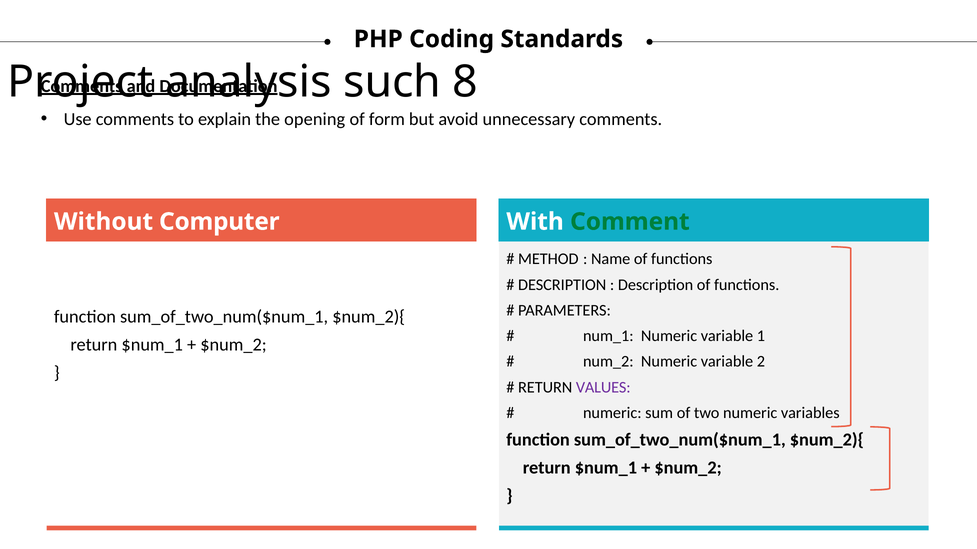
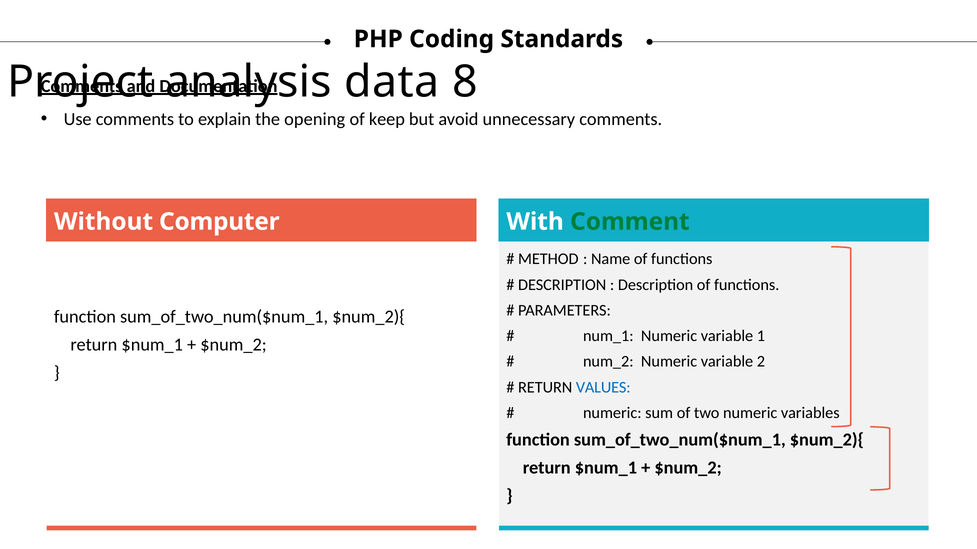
such: such -> data
form: form -> keep
VALUES colour: purple -> blue
